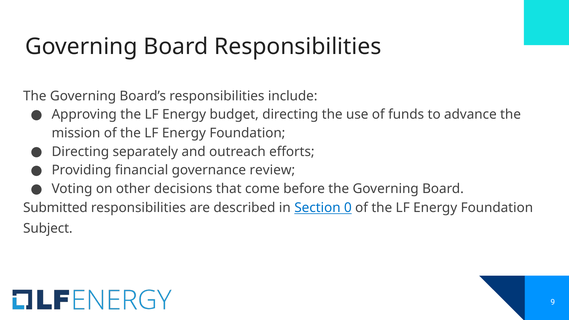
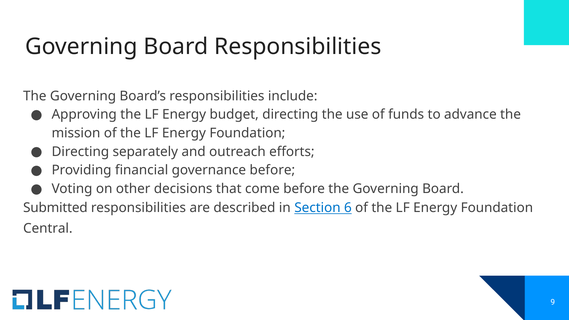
governance review: review -> before
0: 0 -> 6
Subject: Subject -> Central
